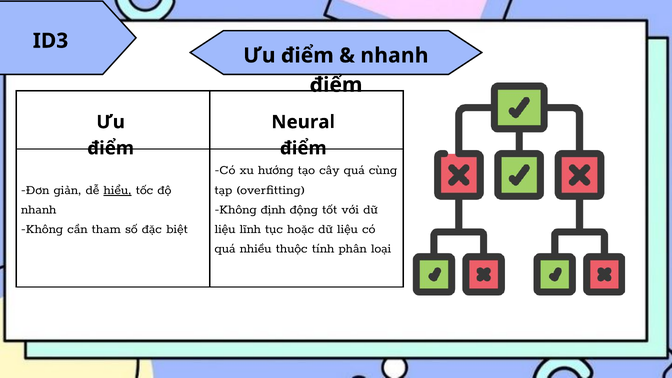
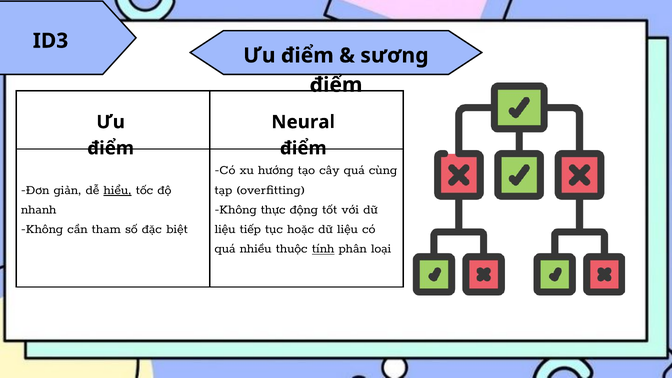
nhanh at (394, 56): nhanh -> sương
định: định -> thực
lĩnh: lĩnh -> tiếp
tính underline: none -> present
